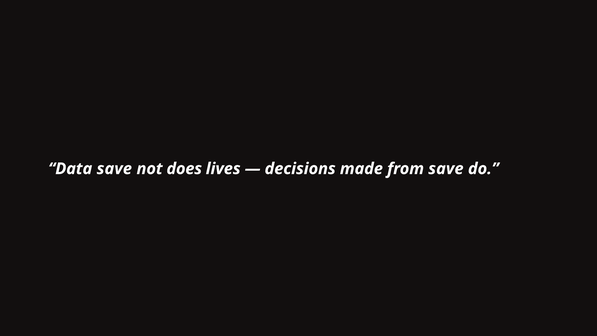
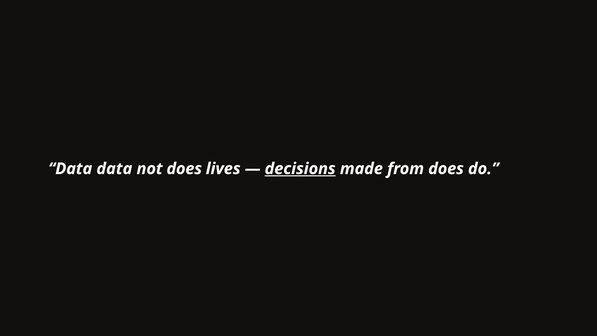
Data save: save -> data
decisions underline: none -> present
from save: save -> does
